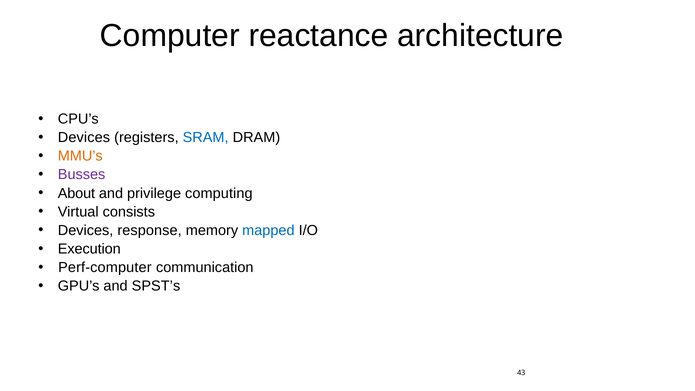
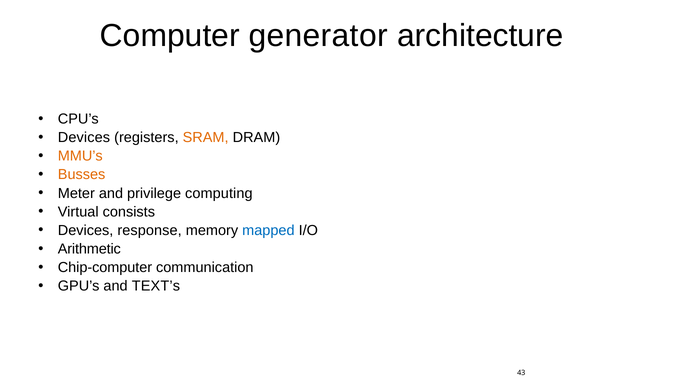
reactance: reactance -> generator
SRAM colour: blue -> orange
Busses colour: purple -> orange
About: About -> Meter
Execution: Execution -> Arithmetic
Perf-computer: Perf-computer -> Chip-computer
SPST’s: SPST’s -> TEXT’s
